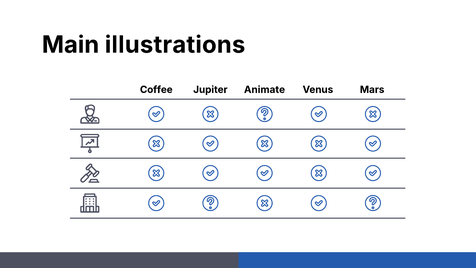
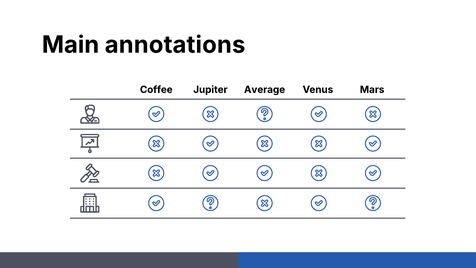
illustrations: illustrations -> annotations
Animate: Animate -> Average
